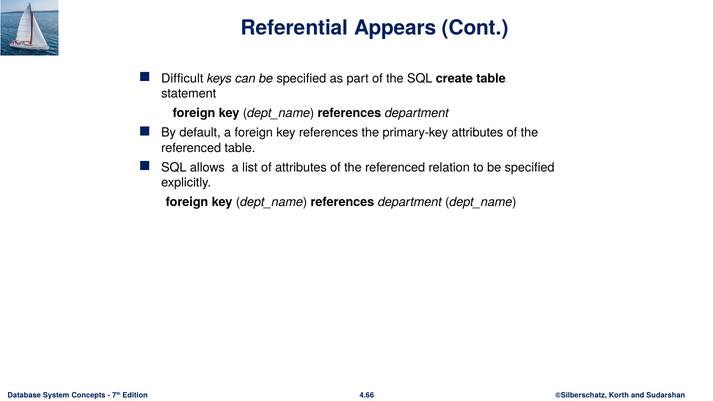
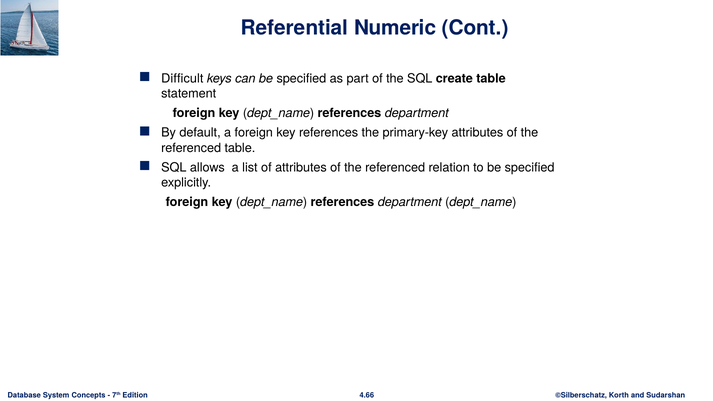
Appears: Appears -> Numeric
